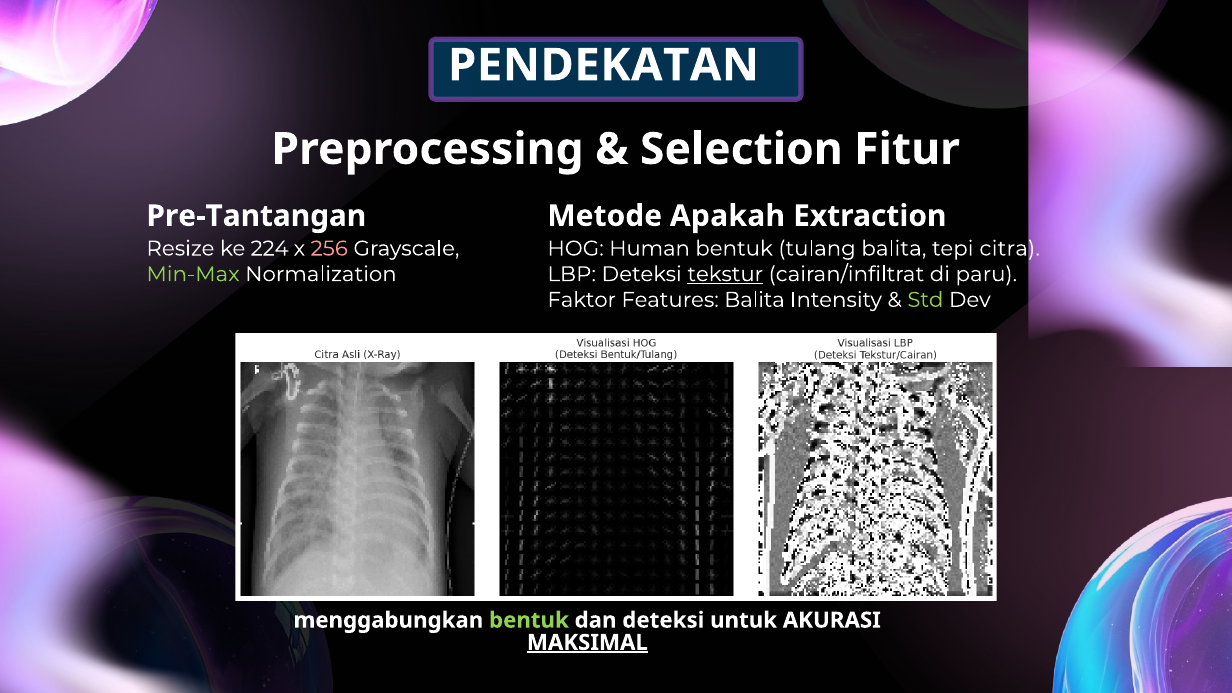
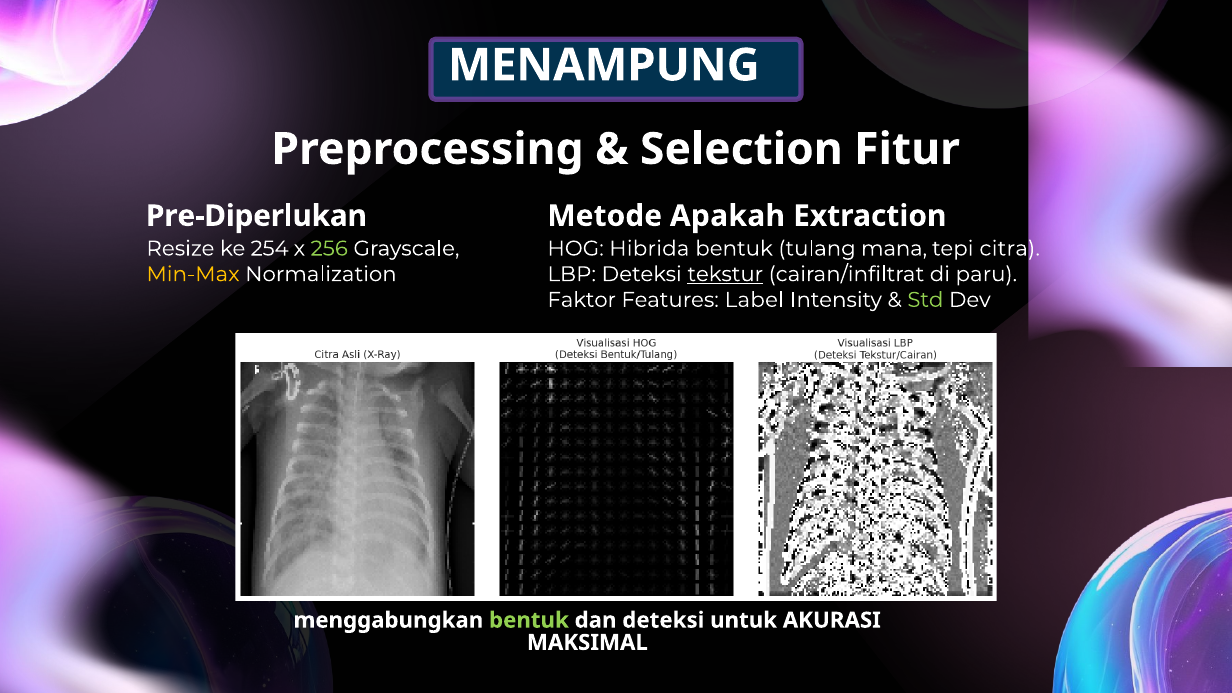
PENDEKATAN: PENDEKATAN -> MENAMPUNG
Pre-Tantangan: Pre-Tantangan -> Pre-Diperlukan
224: 224 -> 254
256 colour: pink -> light green
Human: Human -> Hibrida
tulang balita: balita -> mana
Min-Max colour: light green -> yellow
Features Balita: Balita -> Label
MAKSIMAL underline: present -> none
